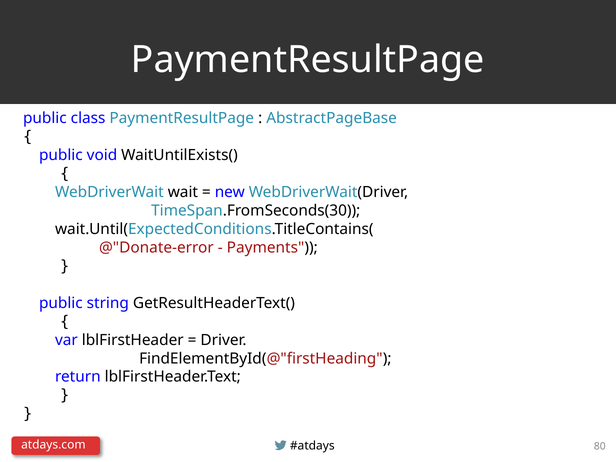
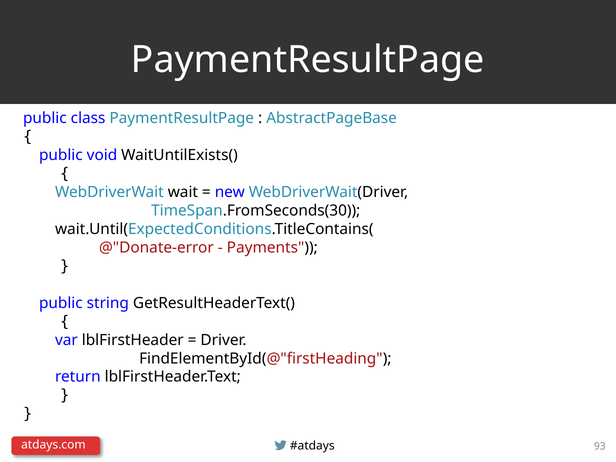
80: 80 -> 93
